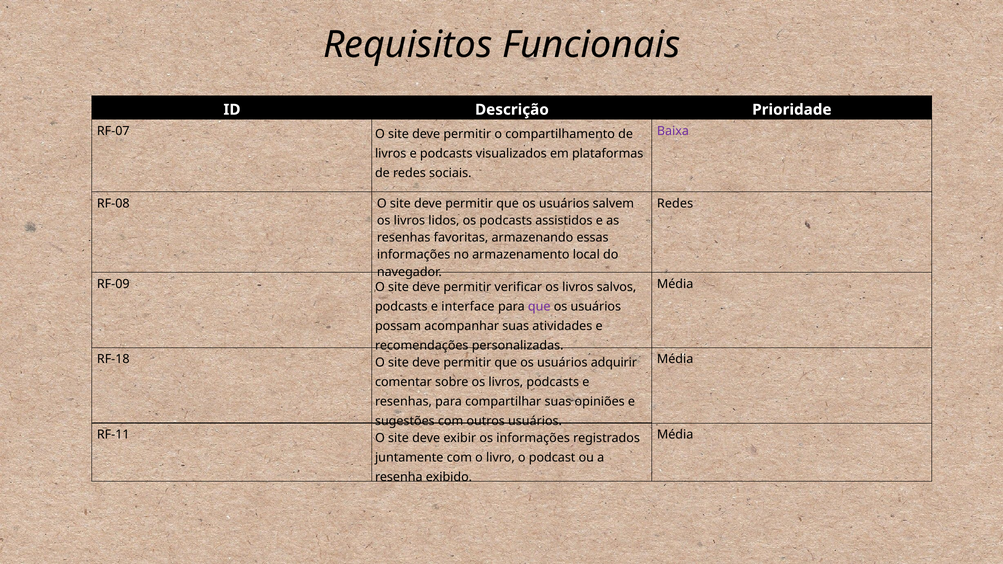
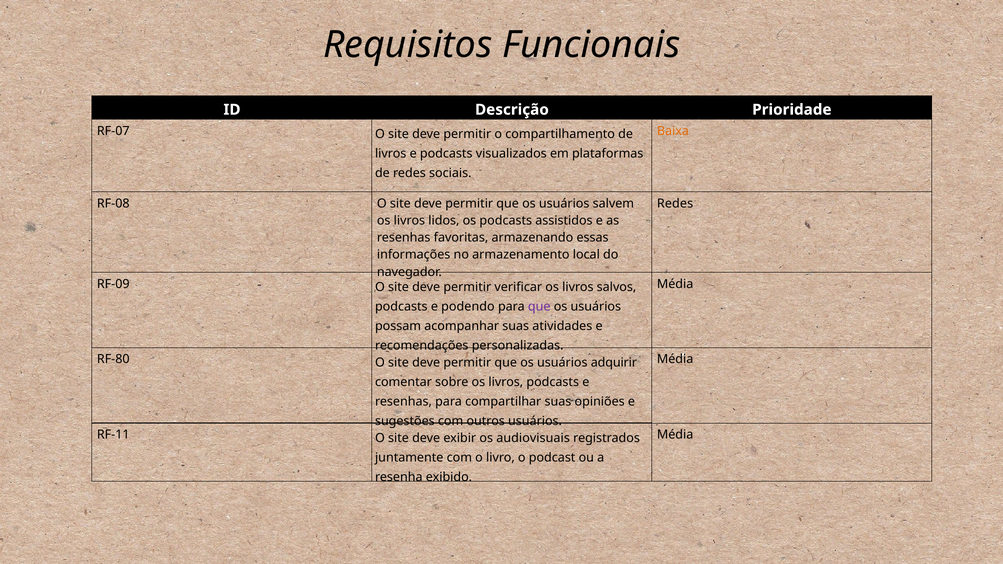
Baixa colour: purple -> orange
interface: interface -> podendo
RF-18: RF-18 -> RF-80
os informações: informações -> audiovisuais
